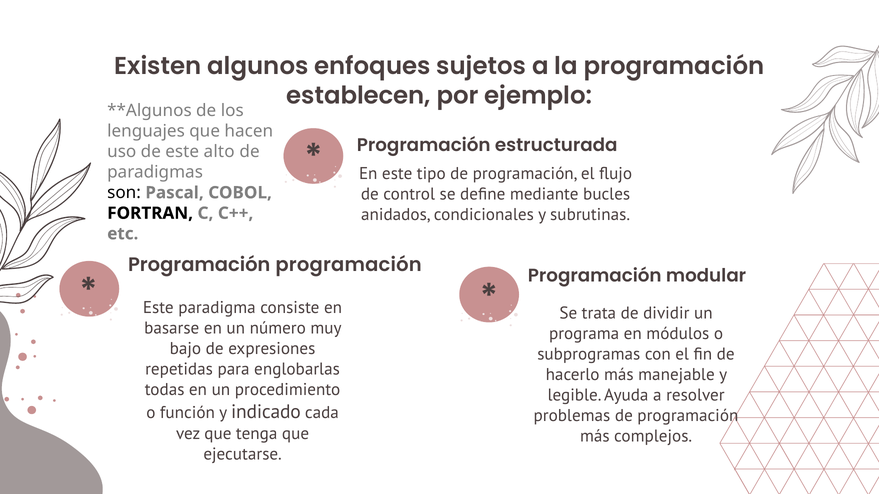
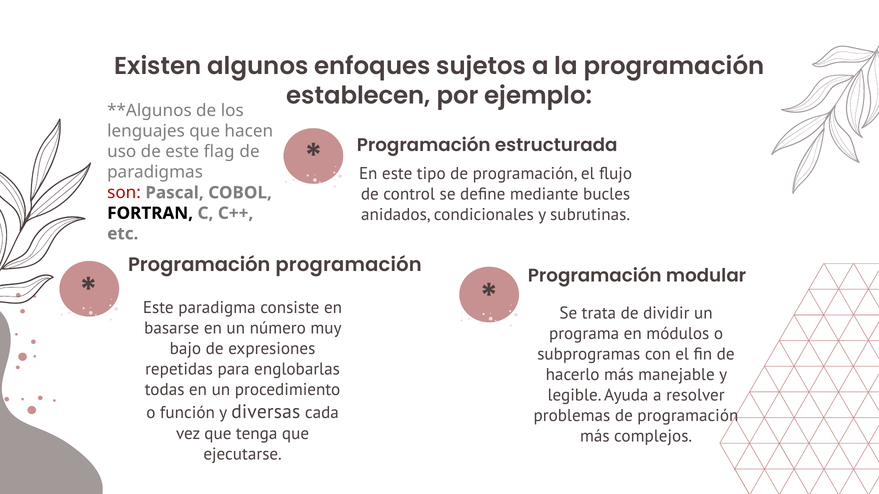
alto: alto -> flag
son colour: black -> red
indicado: indicado -> diversas
